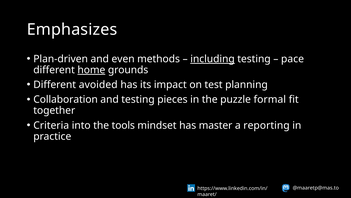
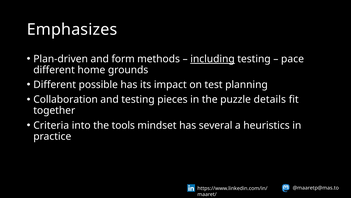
even: even -> form
home underline: present -> none
avoided: avoided -> possible
formal: formal -> details
master: master -> several
reporting: reporting -> heuristics
